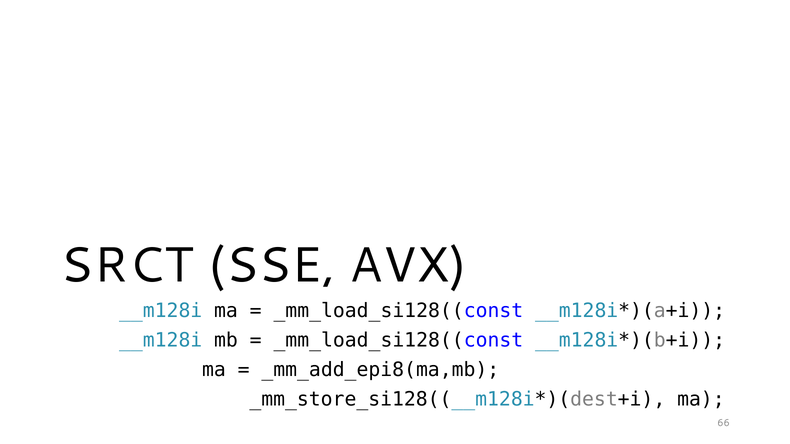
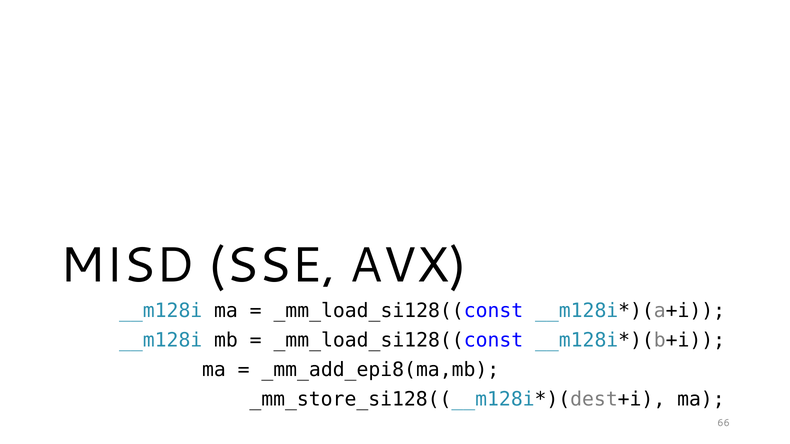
SRCT: SRCT -> MISD
